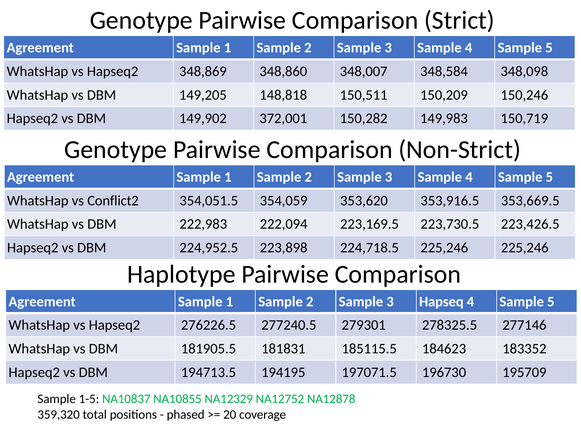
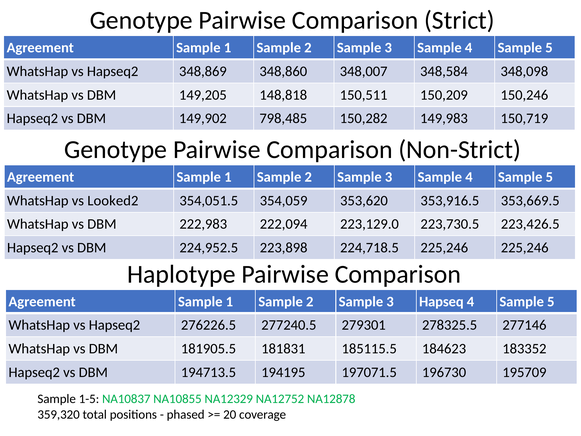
372,001: 372,001 -> 798,485
Conflict2: Conflict2 -> Looked2
223,169.5: 223,169.5 -> 223,129.0
